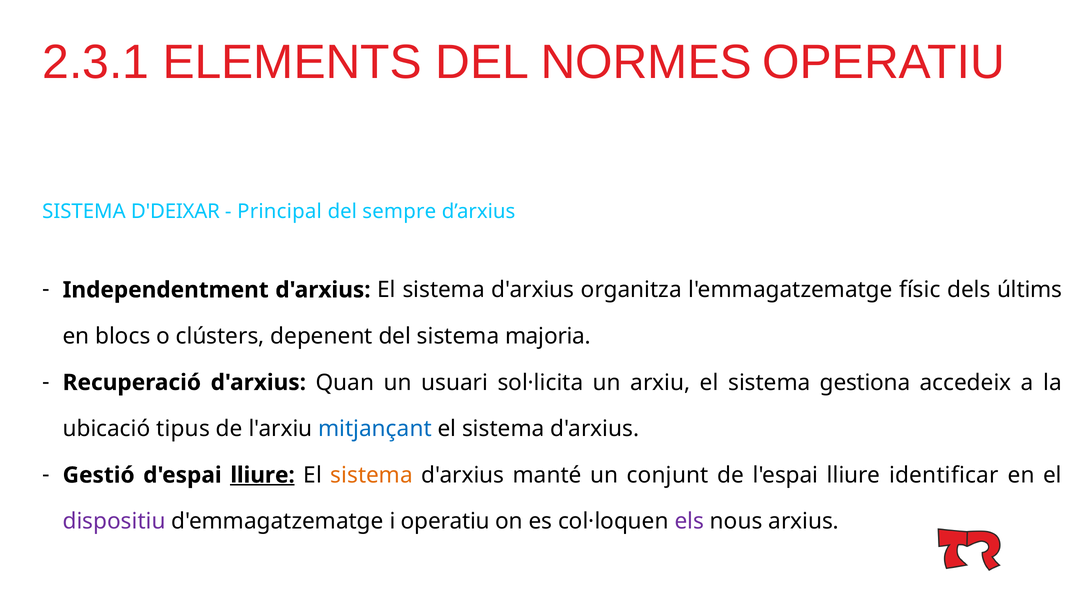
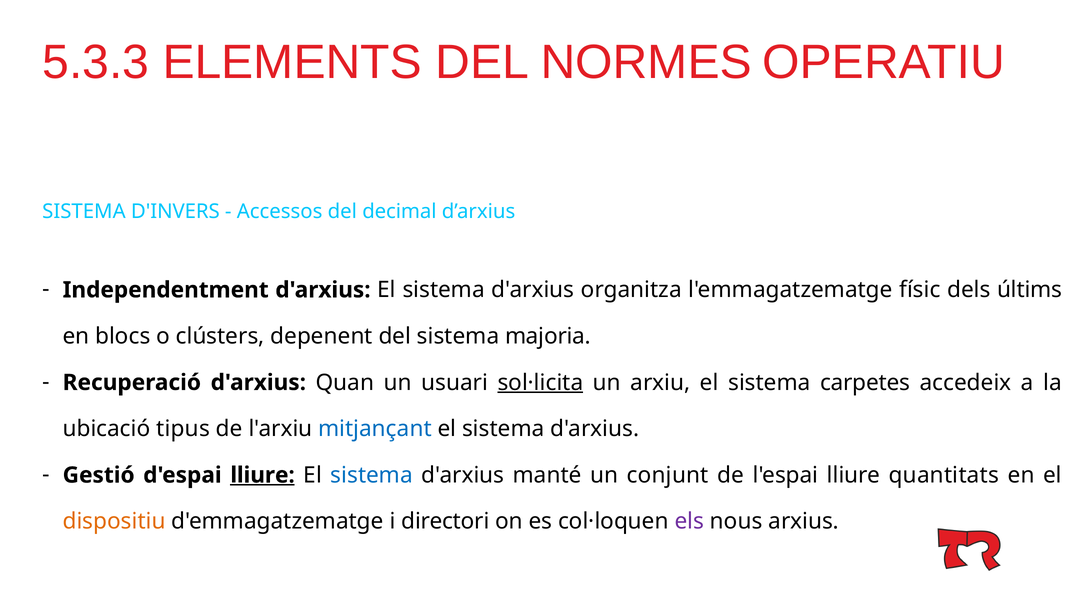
2.3.1: 2.3.1 -> 5.3.3
D'DEIXAR: D'DEIXAR -> D'INVERS
Principal: Principal -> Accessos
sempre: sempre -> decimal
sol·licita underline: none -> present
gestiona: gestiona -> carpetes
sistema at (372, 475) colour: orange -> blue
identificar: identificar -> quantitats
dispositiu colour: purple -> orange
i operatiu: operatiu -> directori
